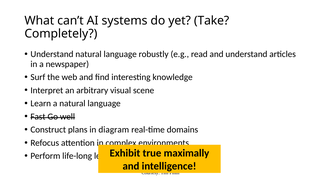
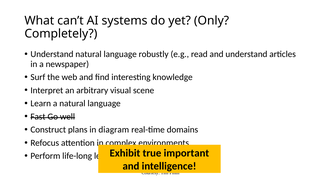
Take: Take -> Only
maximally: maximally -> important
